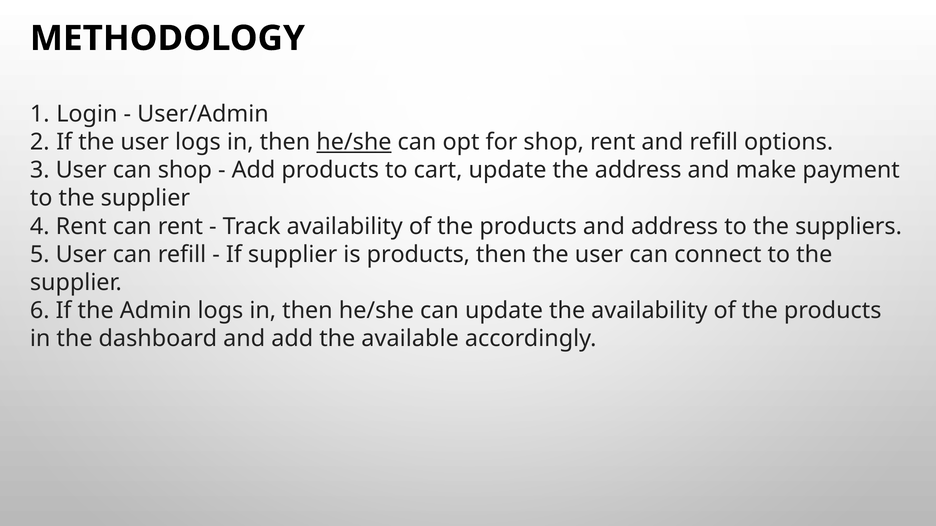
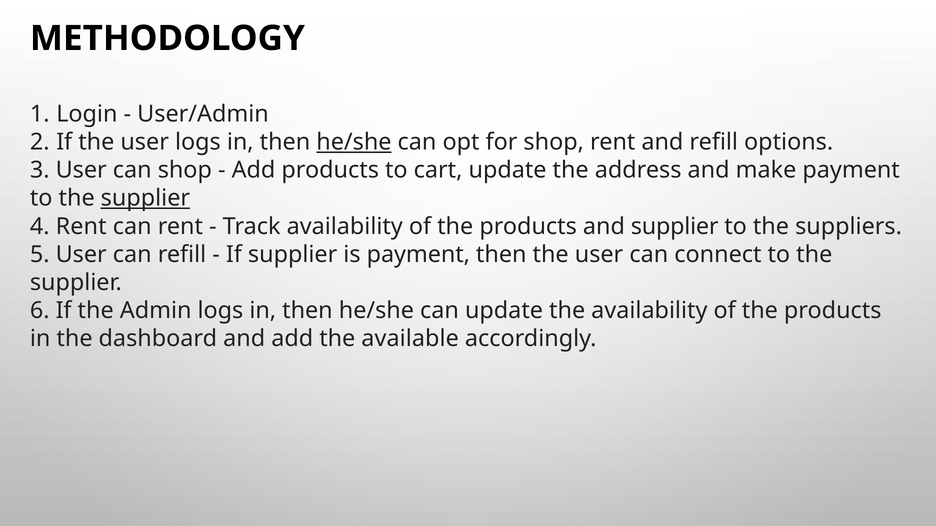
supplier at (145, 198) underline: none -> present
and address: address -> supplier
is products: products -> payment
